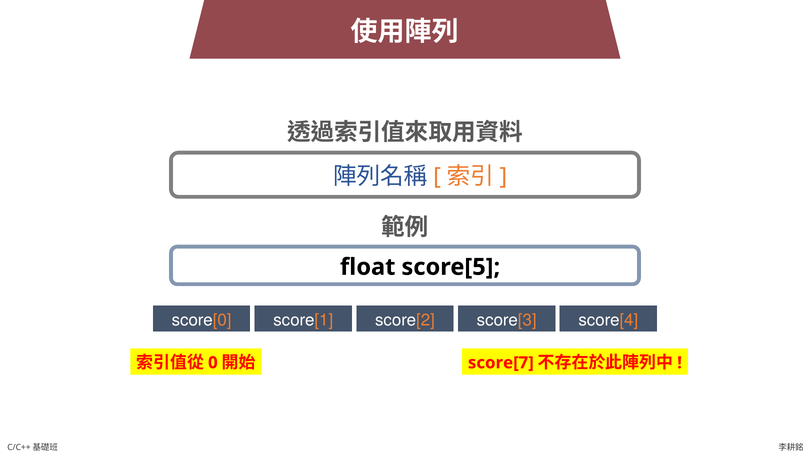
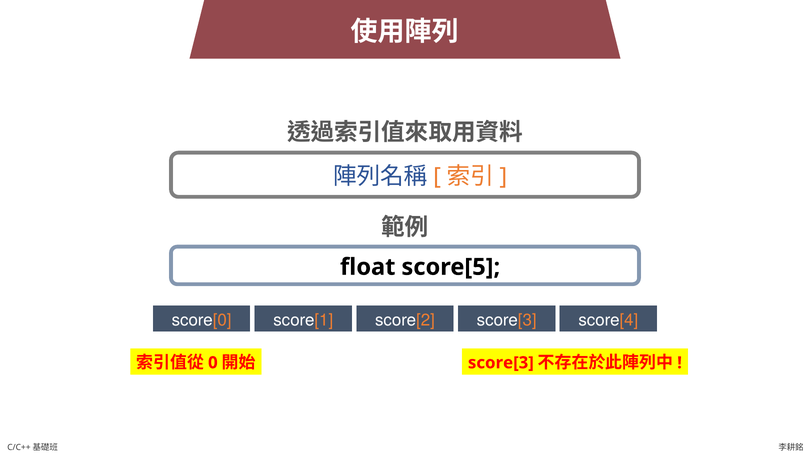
score[7 at (501, 363): score[7 -> score[3
